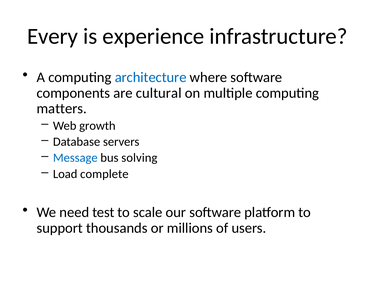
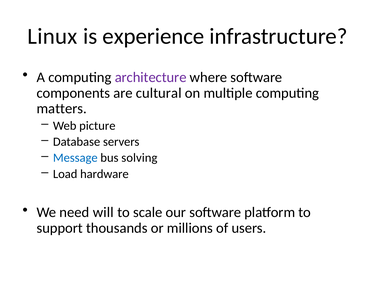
Every: Every -> Linux
architecture colour: blue -> purple
growth: growth -> picture
complete: complete -> hardware
test: test -> will
